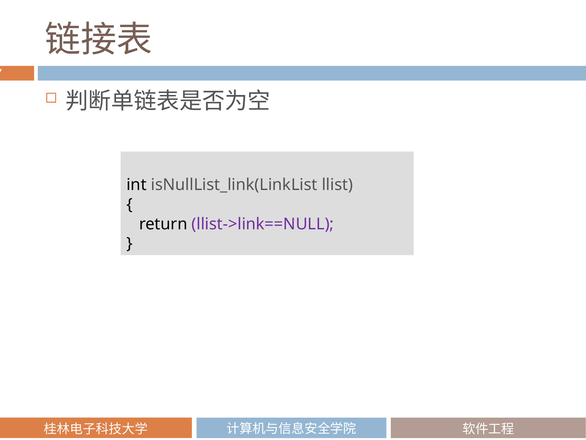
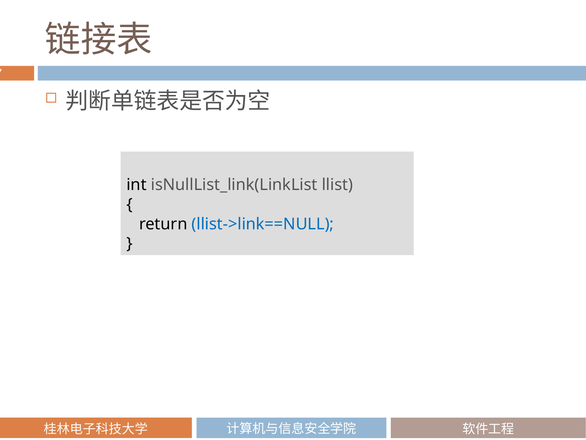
llist->link==NULL colour: purple -> blue
